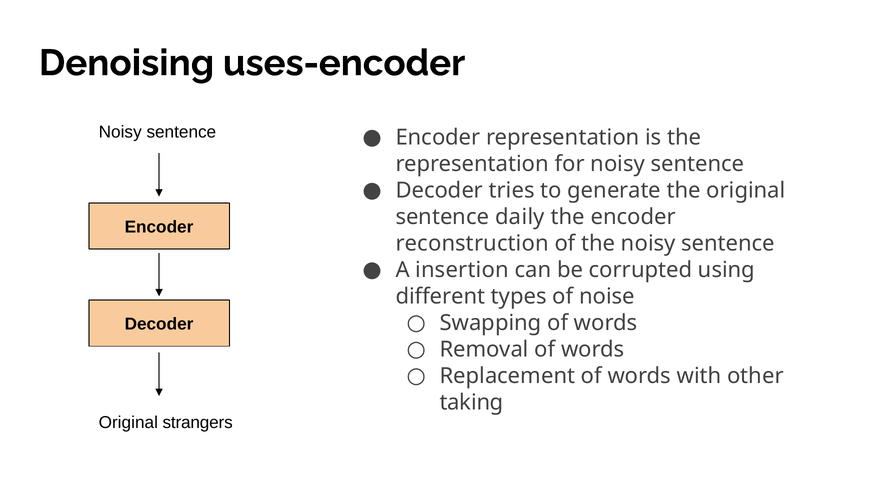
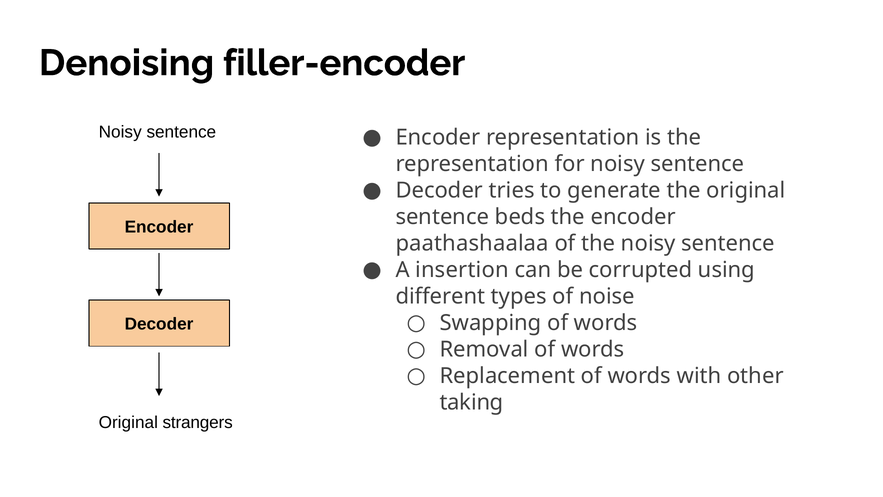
uses-encoder: uses-encoder -> filler-encoder
daily: daily -> beds
reconstruction: reconstruction -> paathashaalaa
